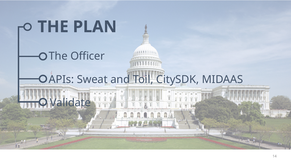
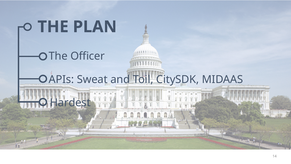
Validate: Validate -> Hardest
